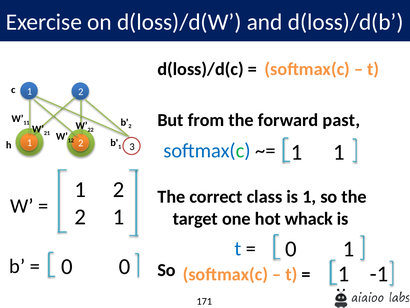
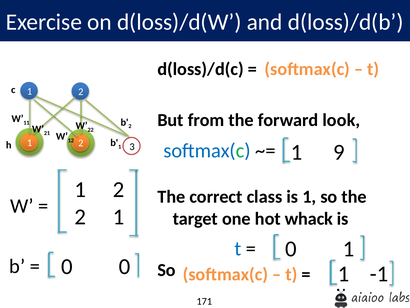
past: past -> look
1 at (339, 152): 1 -> 9
